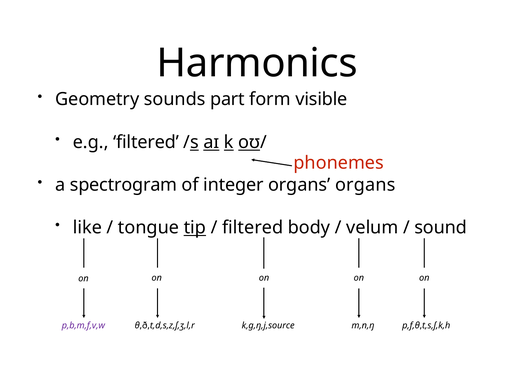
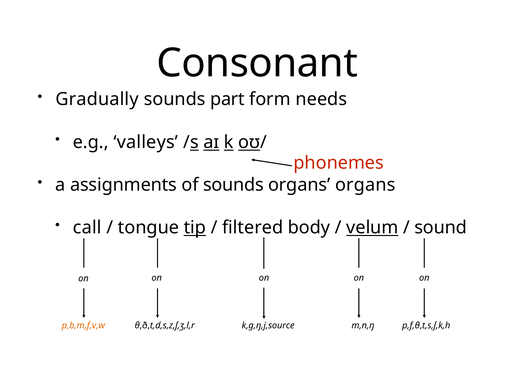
Harmonics: Harmonics -> Consonant
Geometry: Geometry -> Gradually
visible: visible -> needs
e.g filtered: filtered -> valleys
spectrogram: spectrogram -> assignments
of integer: integer -> sounds
like: like -> call
velum underline: none -> present
p,b,m,f,v,w colour: purple -> orange
